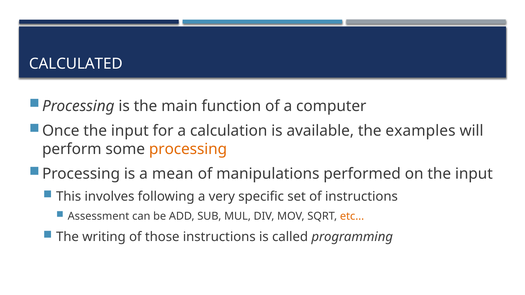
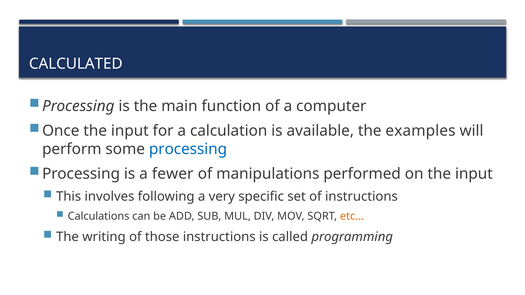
processing at (188, 149) colour: orange -> blue
mean: mean -> fewer
Assessment: Assessment -> Calculations
